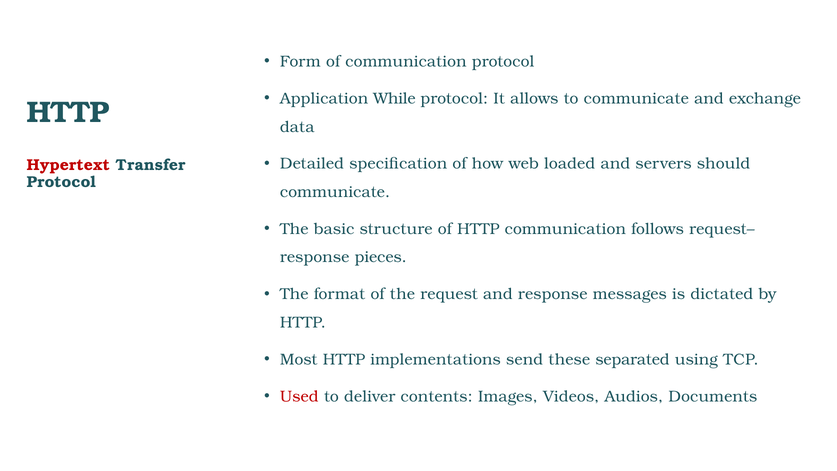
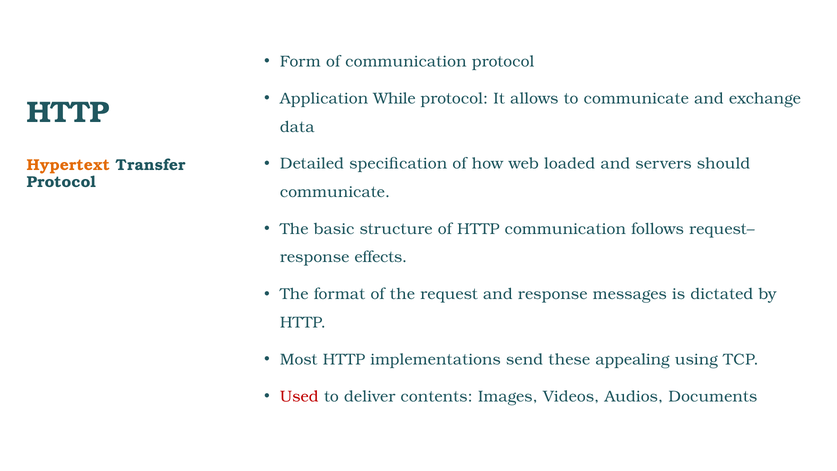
Hypertext colour: red -> orange
pieces: pieces -> effects
separated: separated -> appealing
